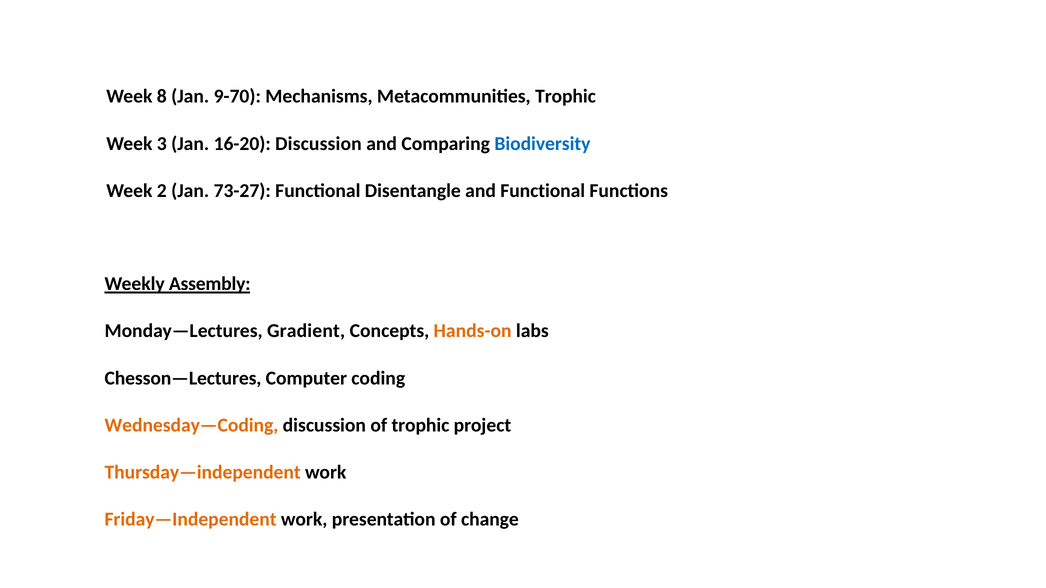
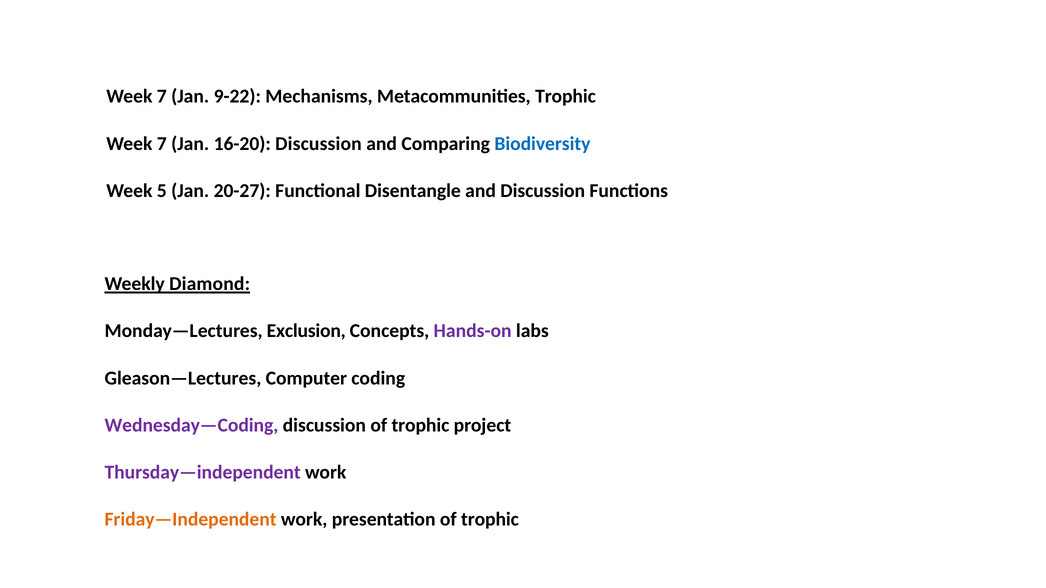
8 at (162, 97): 8 -> 7
9-70: 9-70 -> 9-22
3 at (162, 144): 3 -> 7
2: 2 -> 5
73-27: 73-27 -> 20-27
and Functional: Functional -> Discussion
Assembly: Assembly -> Diamond
Gradient: Gradient -> Exclusion
Hands-on colour: orange -> purple
Chesson—Lectures: Chesson—Lectures -> Gleason—Lectures
Wednesday—Coding colour: orange -> purple
Thursday—independent colour: orange -> purple
presentation of change: change -> trophic
